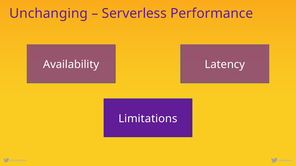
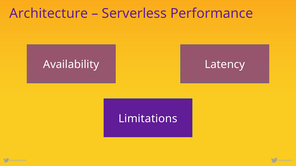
Unchanging: Unchanging -> Architecture
